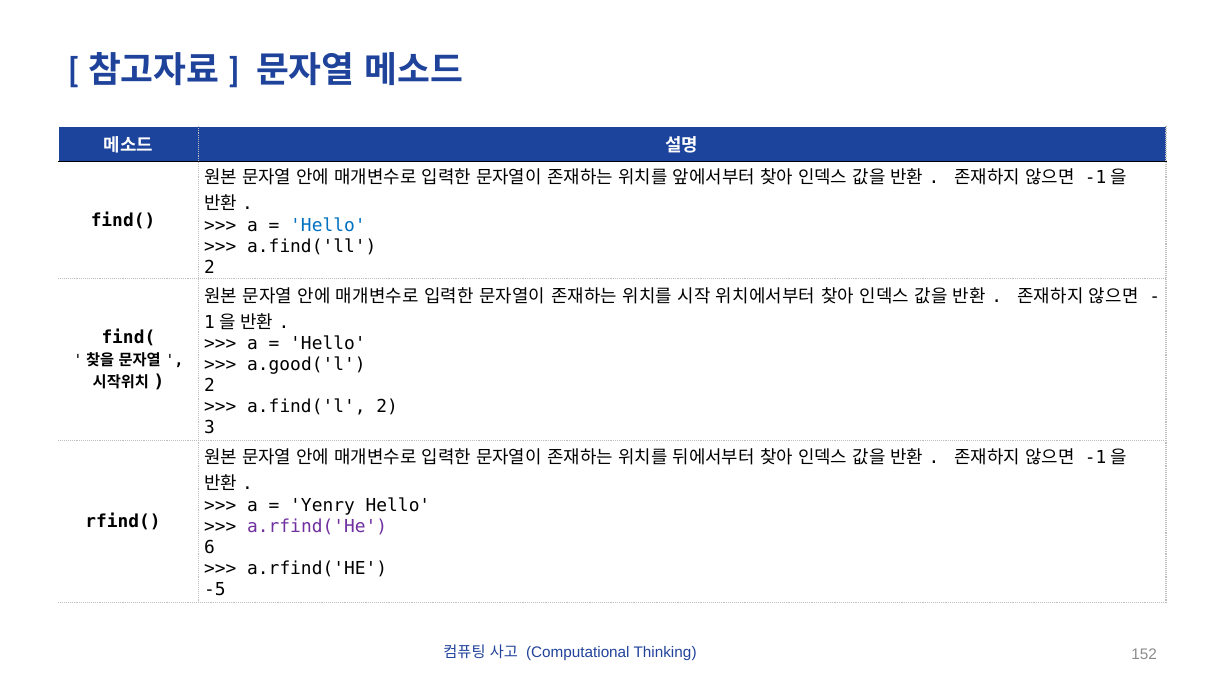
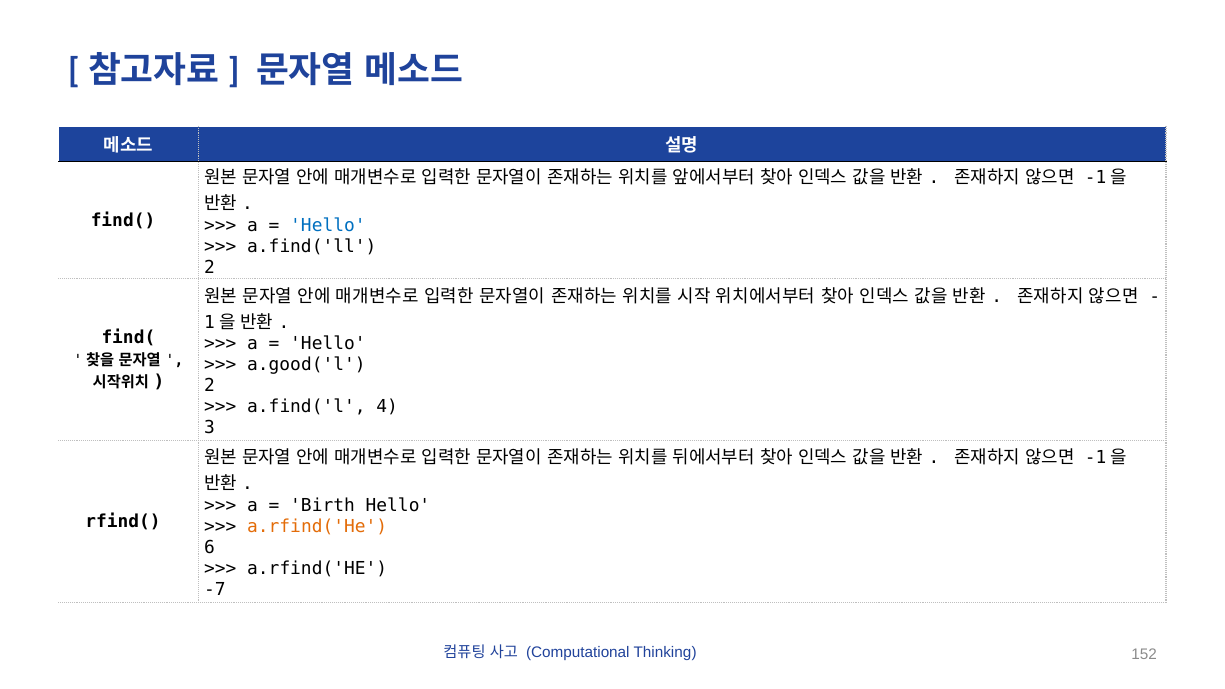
a.find('l 2: 2 -> 4
Yenry: Yenry -> Birth
a.rfind('He at (317, 527) colour: purple -> orange
-5: -5 -> -7
